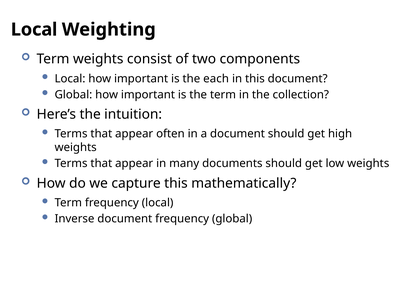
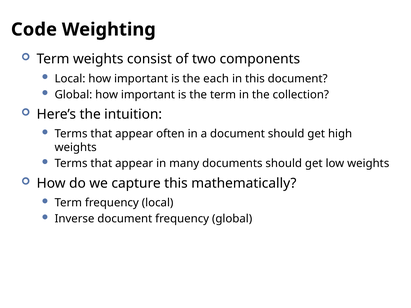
Local at (34, 30): Local -> Code
